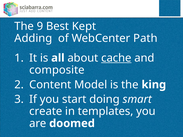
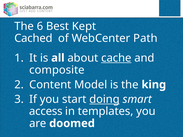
9: 9 -> 6
Adding: Adding -> Cached
doing underline: none -> present
create: create -> access
